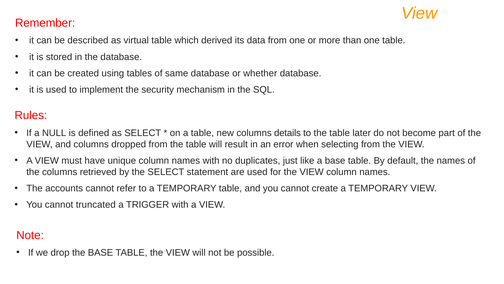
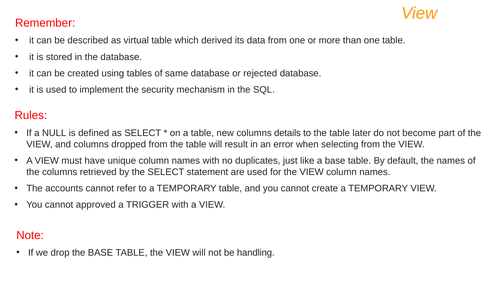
whether: whether -> rejected
truncated: truncated -> approved
possible: possible -> handling
